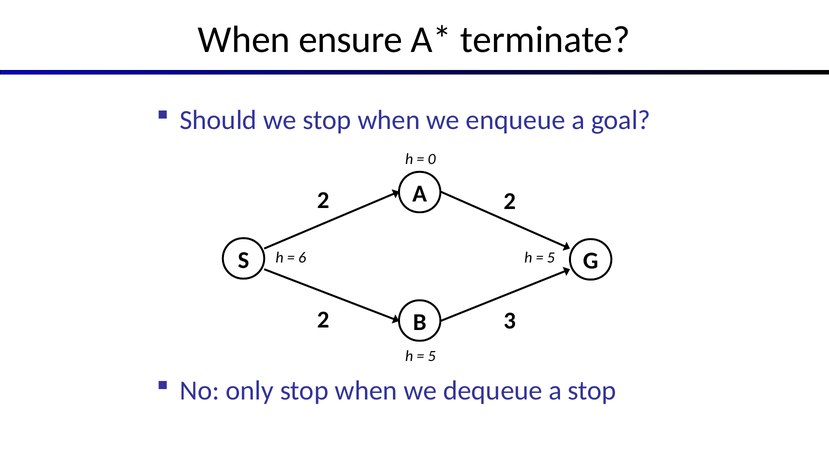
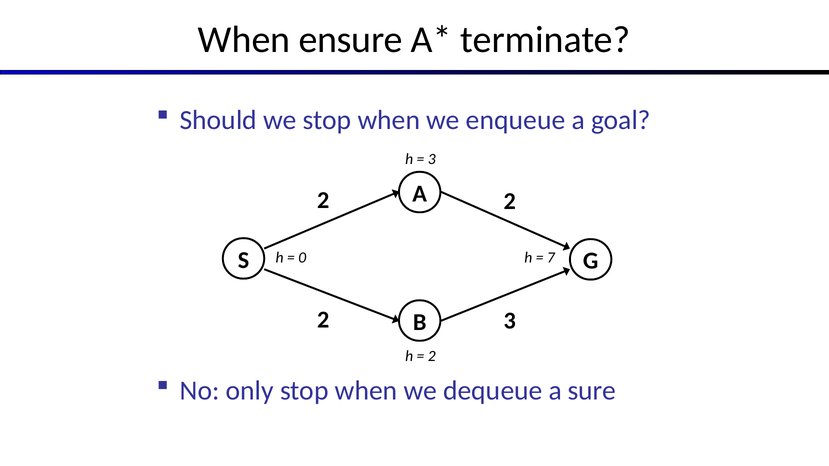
0 at (432, 159): 0 -> 3
6: 6 -> 0
5 at (551, 258): 5 -> 7
5 at (432, 356): 5 -> 2
a stop: stop -> sure
